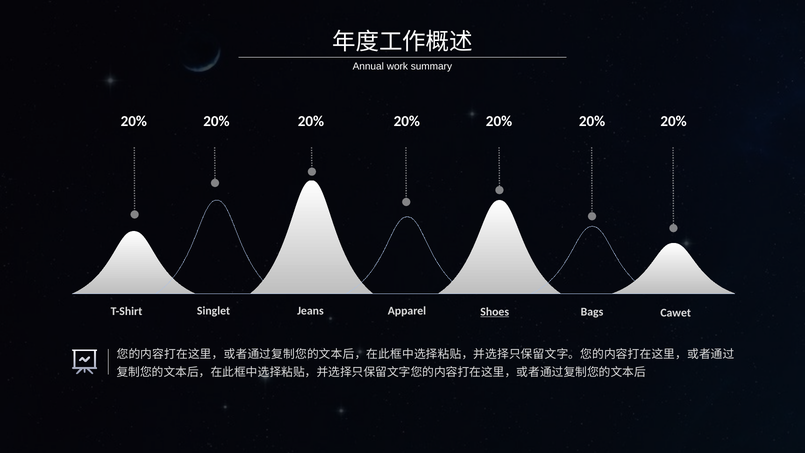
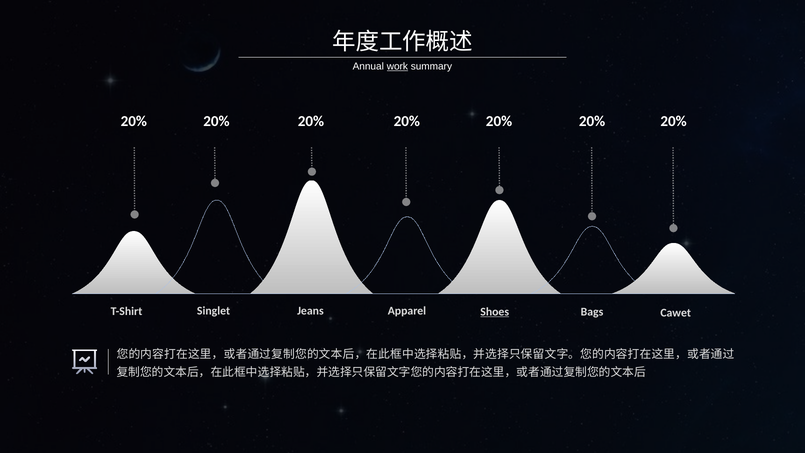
work underline: none -> present
